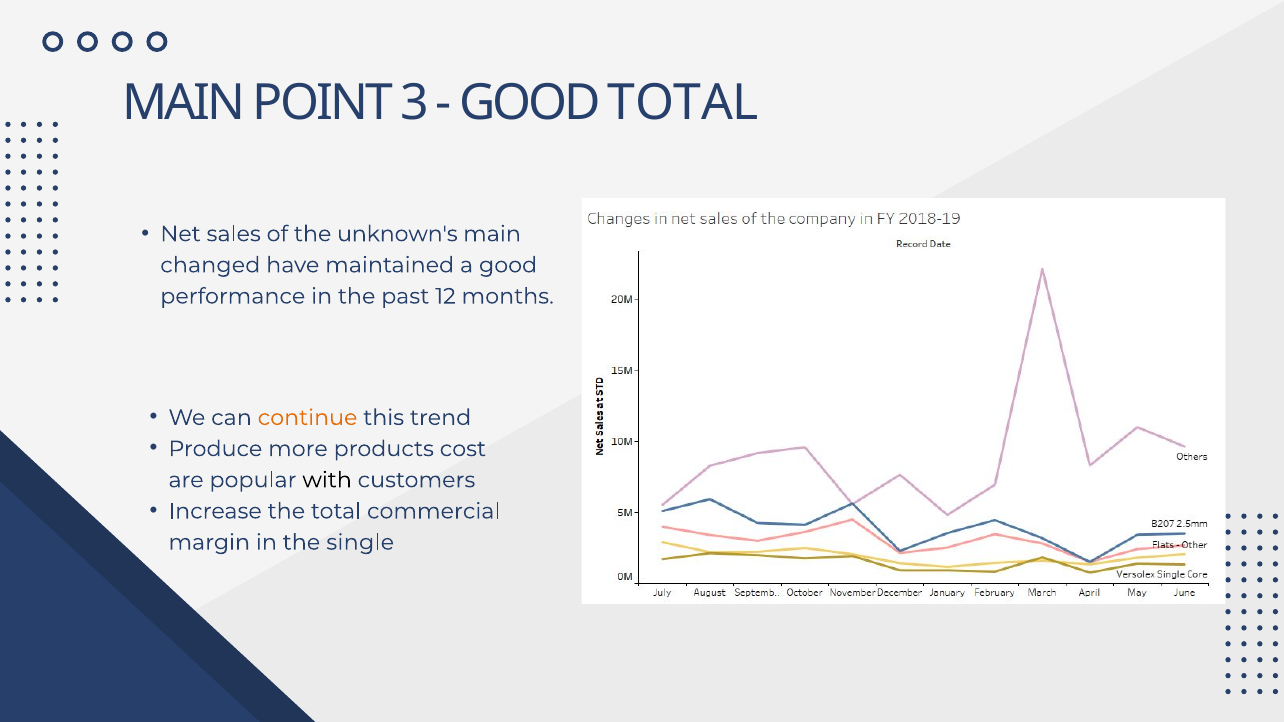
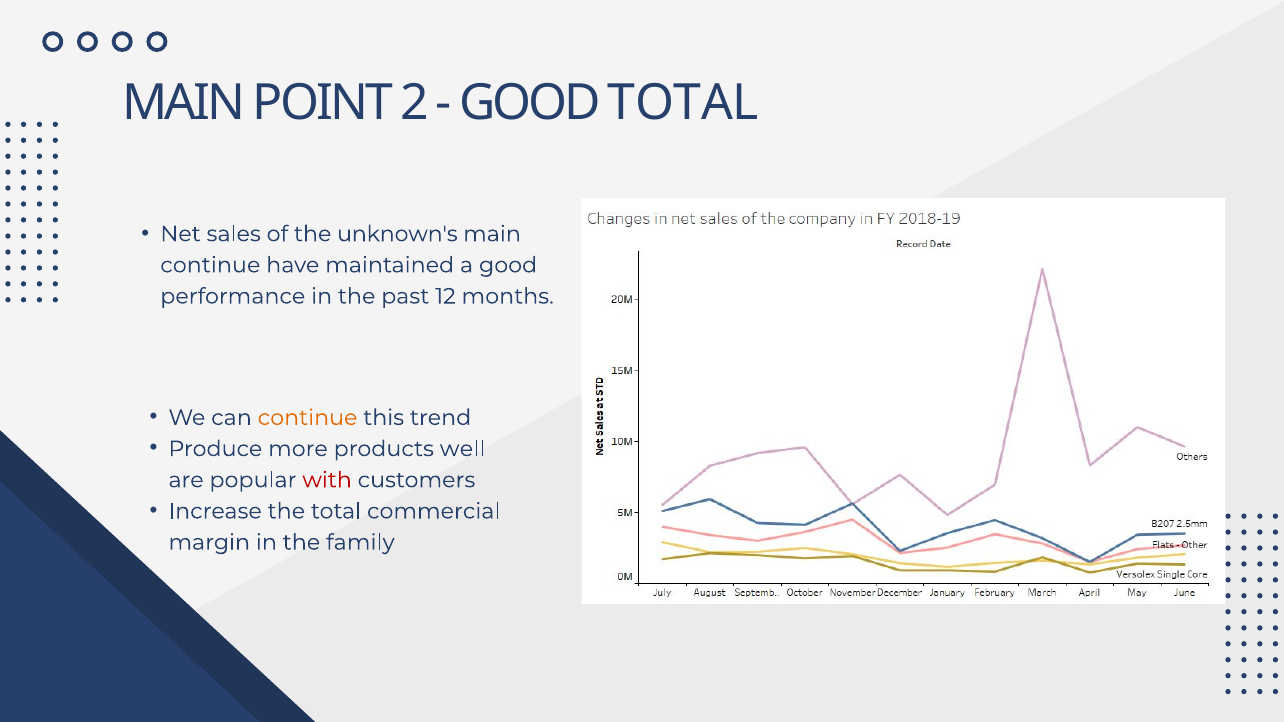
3: 3 -> 2
changed at (210, 265): changed -> continue
cost: cost -> well
with colour: black -> red
single: single -> family
